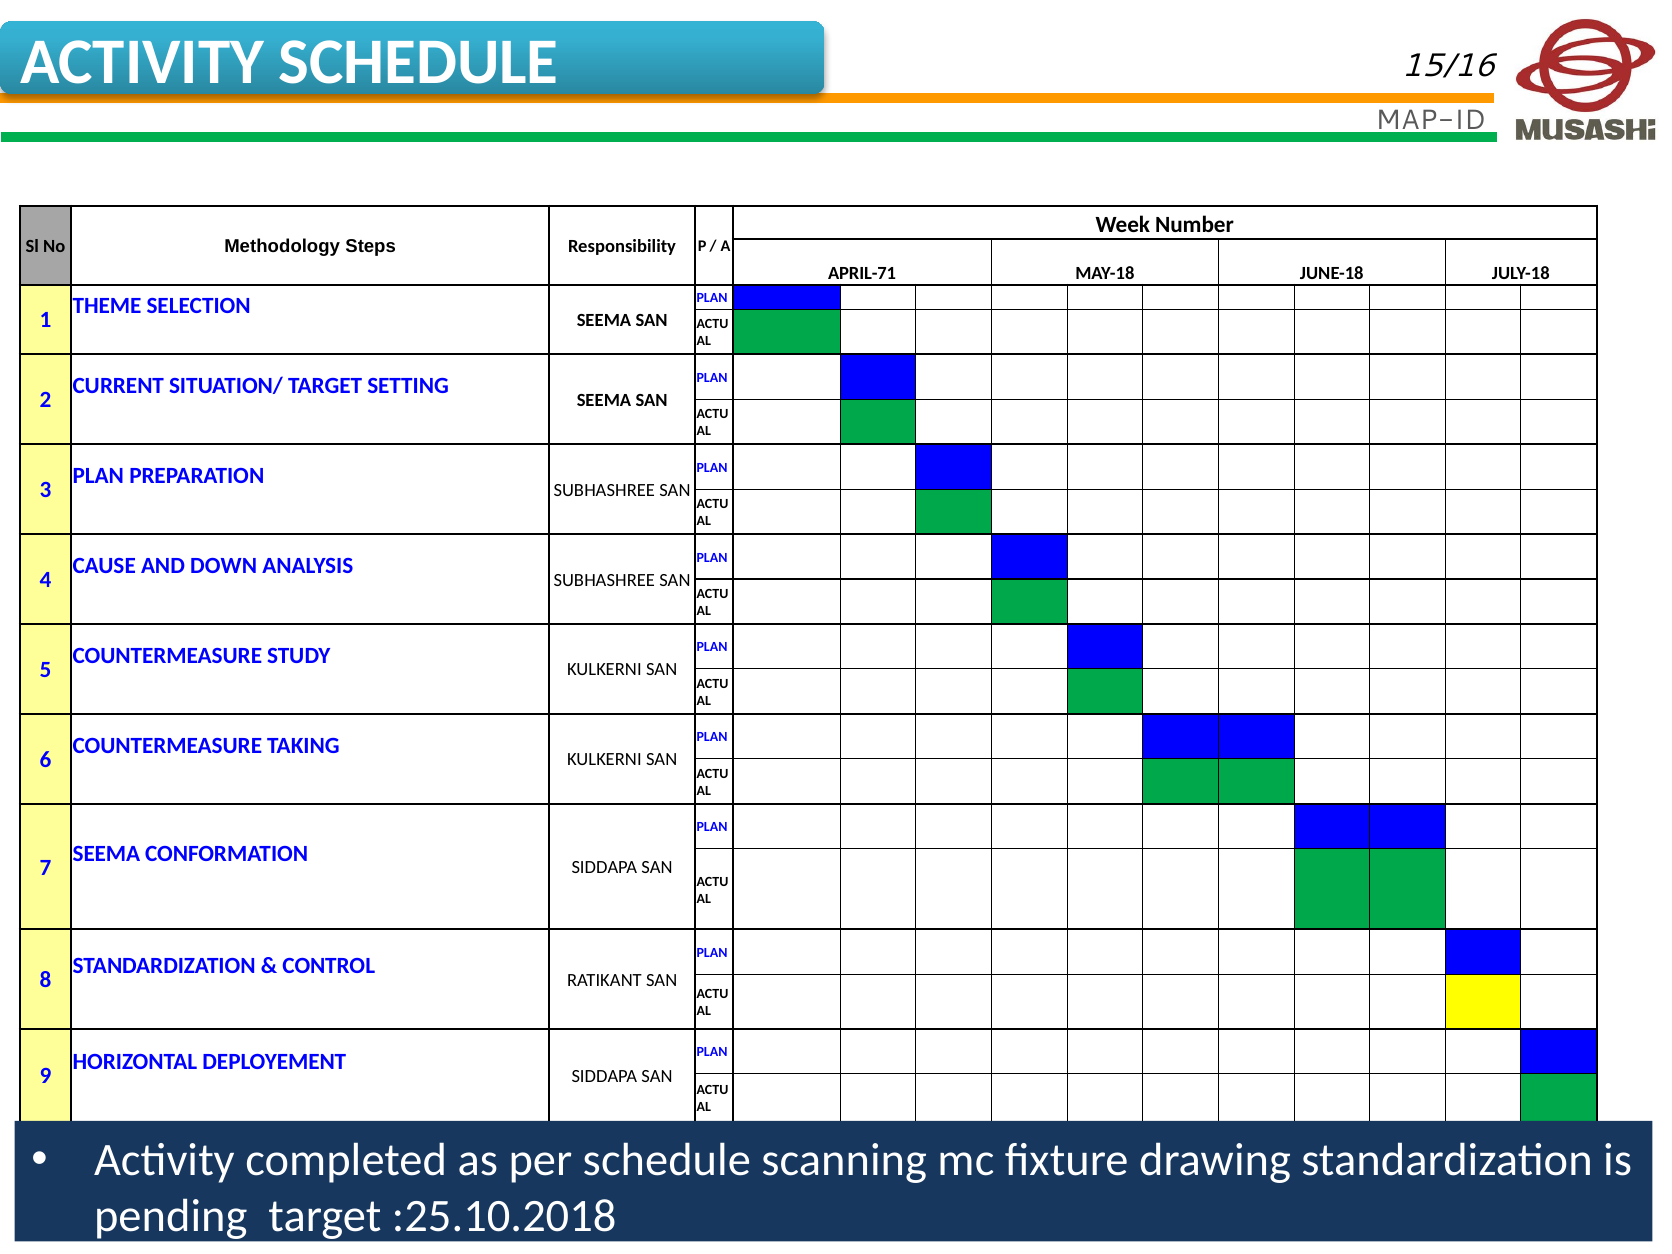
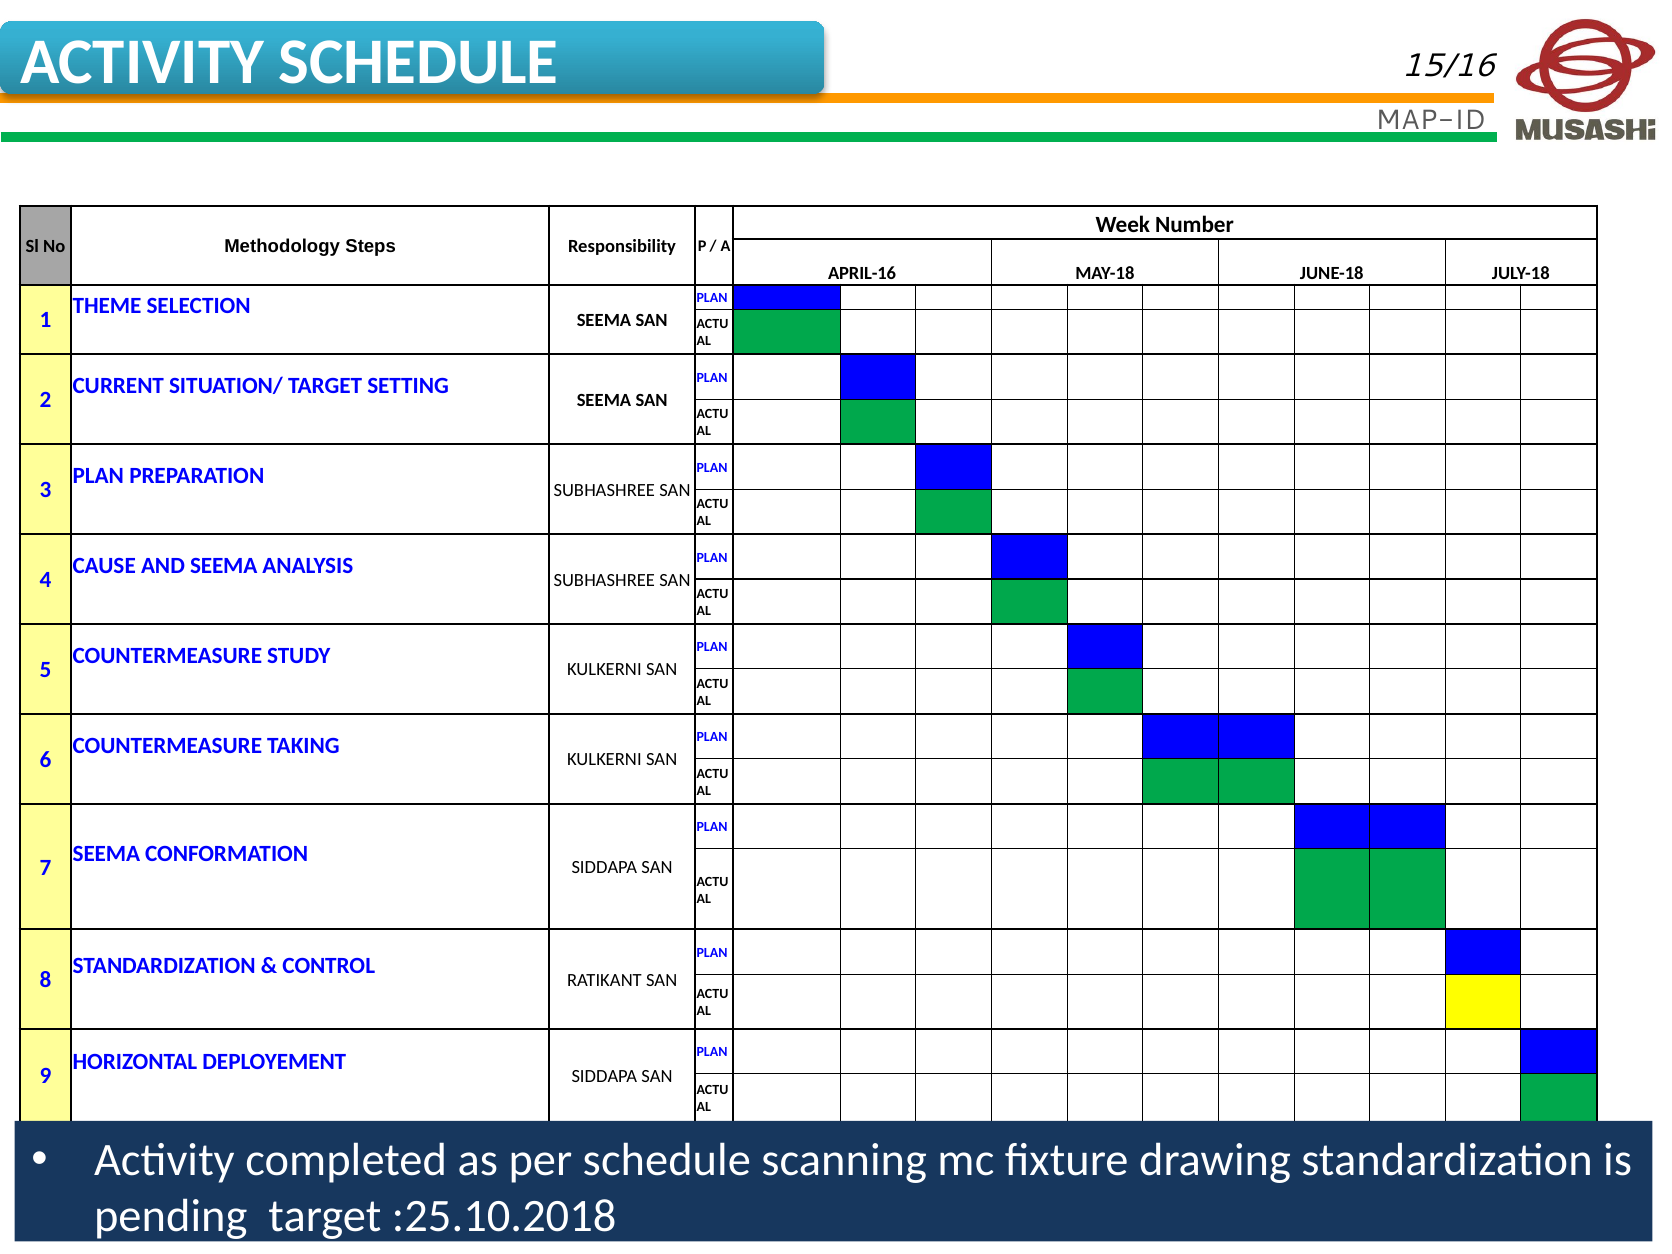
APRIL-71: APRIL-71 -> APRIL-16
AND DOWN: DOWN -> SEEMA
